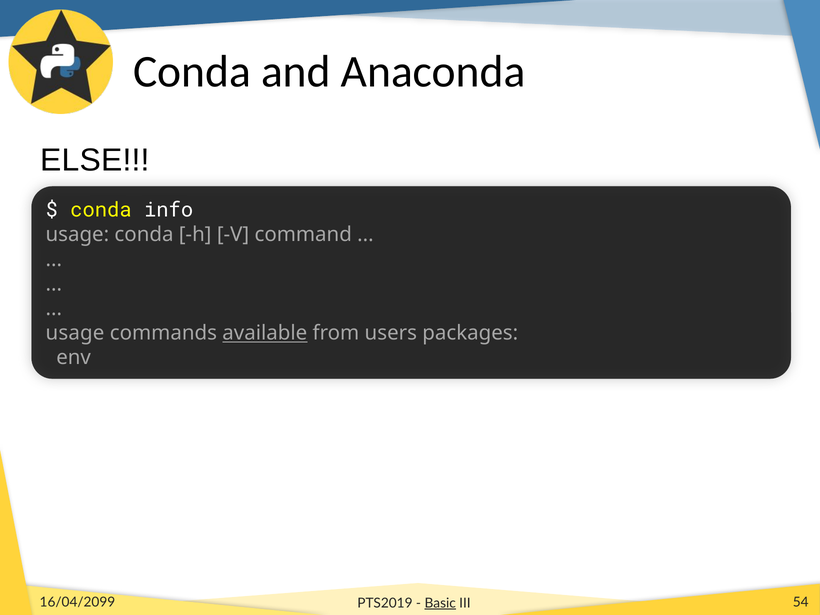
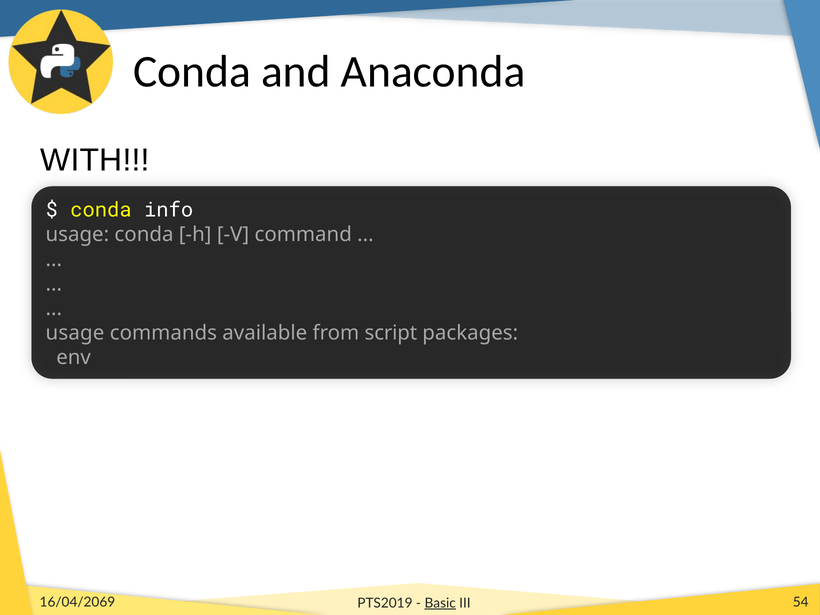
ELSE: ELSE -> WITH
available underline: present -> none
users: users -> script
16/04/2099: 16/04/2099 -> 16/04/2069
